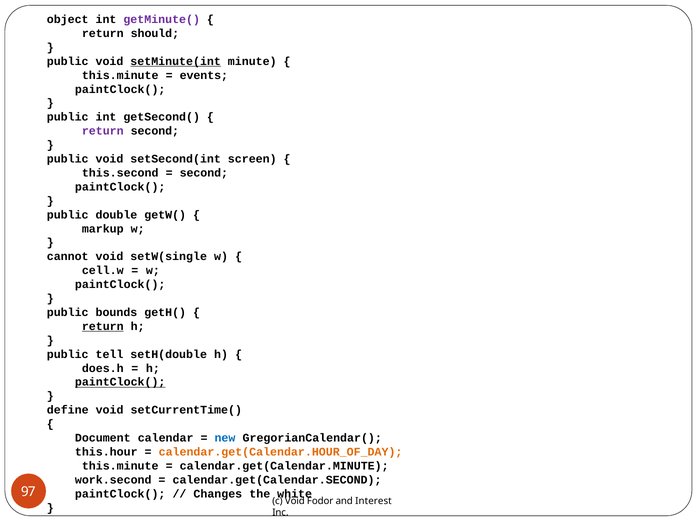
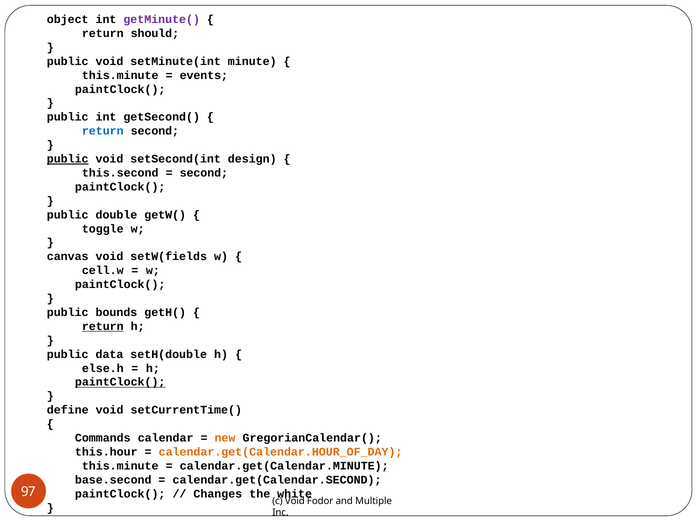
setMinute(int underline: present -> none
return at (103, 131) colour: purple -> blue
public at (68, 159) underline: none -> present
screen: screen -> design
markup: markup -> toggle
cannot: cannot -> canvas
setW(single: setW(single -> setW(fields
tell: tell -> data
does.h: does.h -> else.h
Document: Document -> Commands
new colour: blue -> orange
work.second: work.second -> base.second
Interest: Interest -> Multiple
